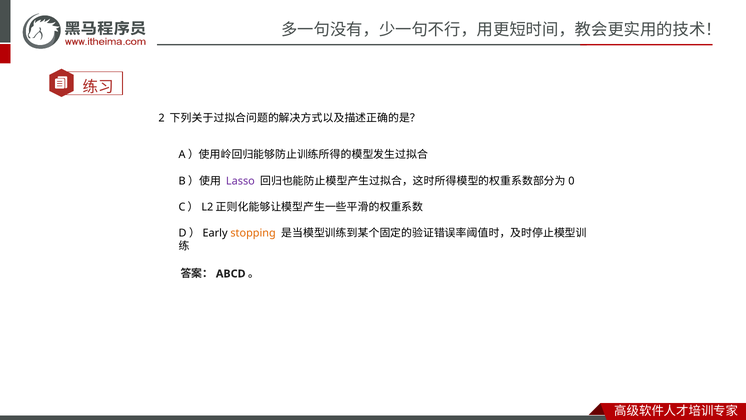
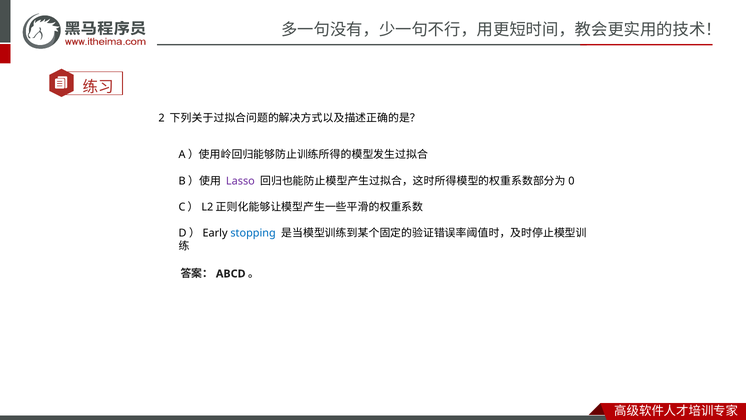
stopping colour: orange -> blue
